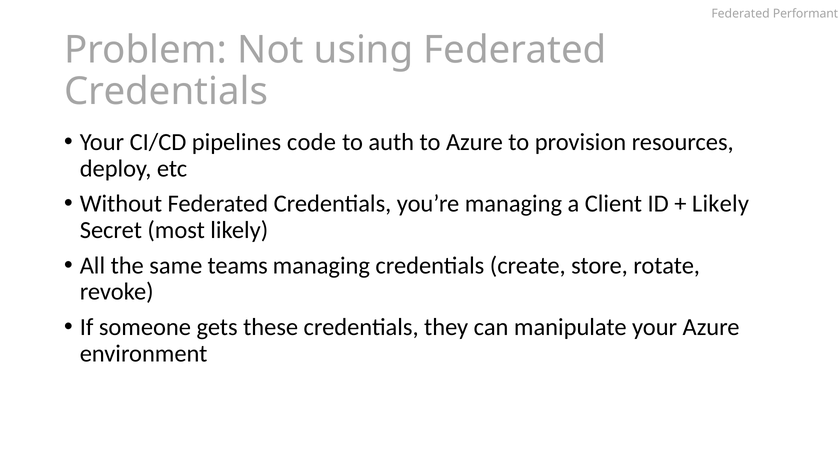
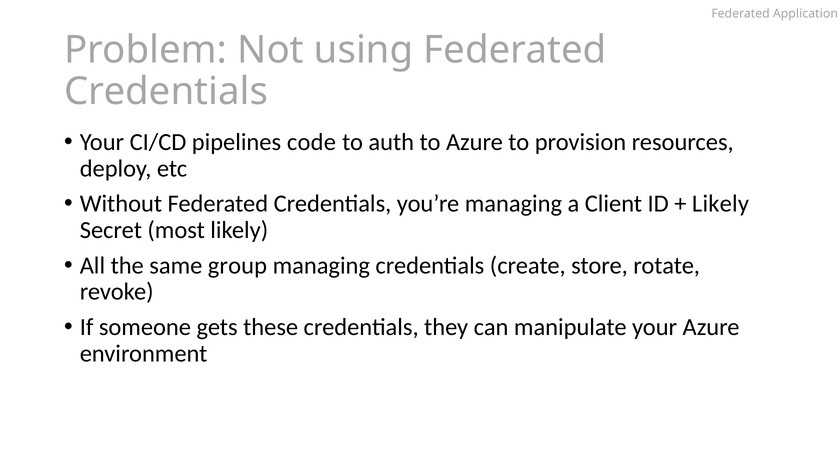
Performant: Performant -> Application
teams: teams -> group
